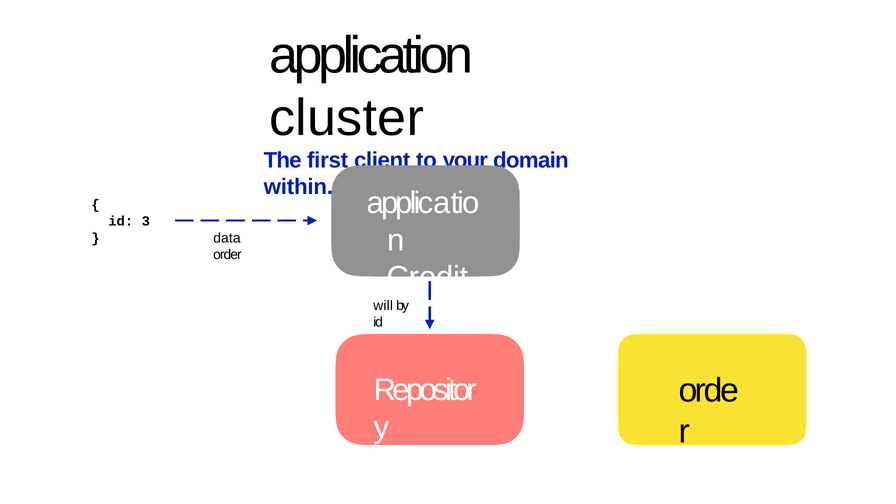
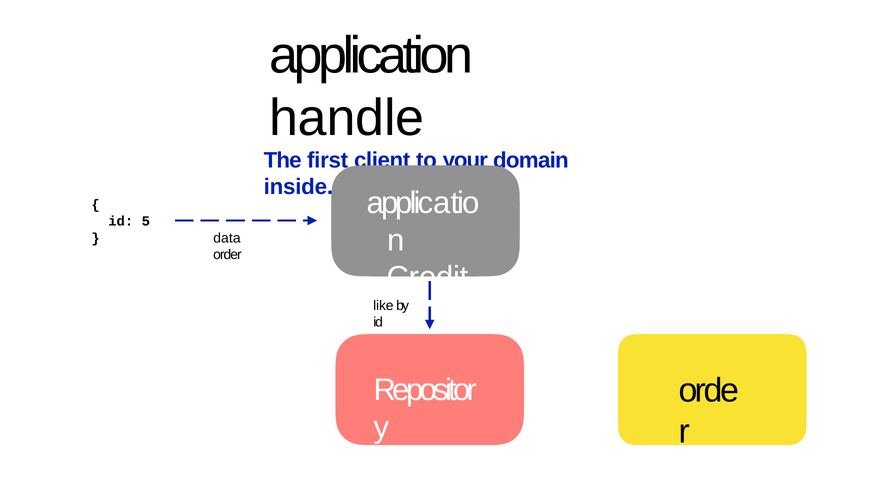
cluster: cluster -> handle
within: within -> inside
3: 3 -> 5
will: will -> like
